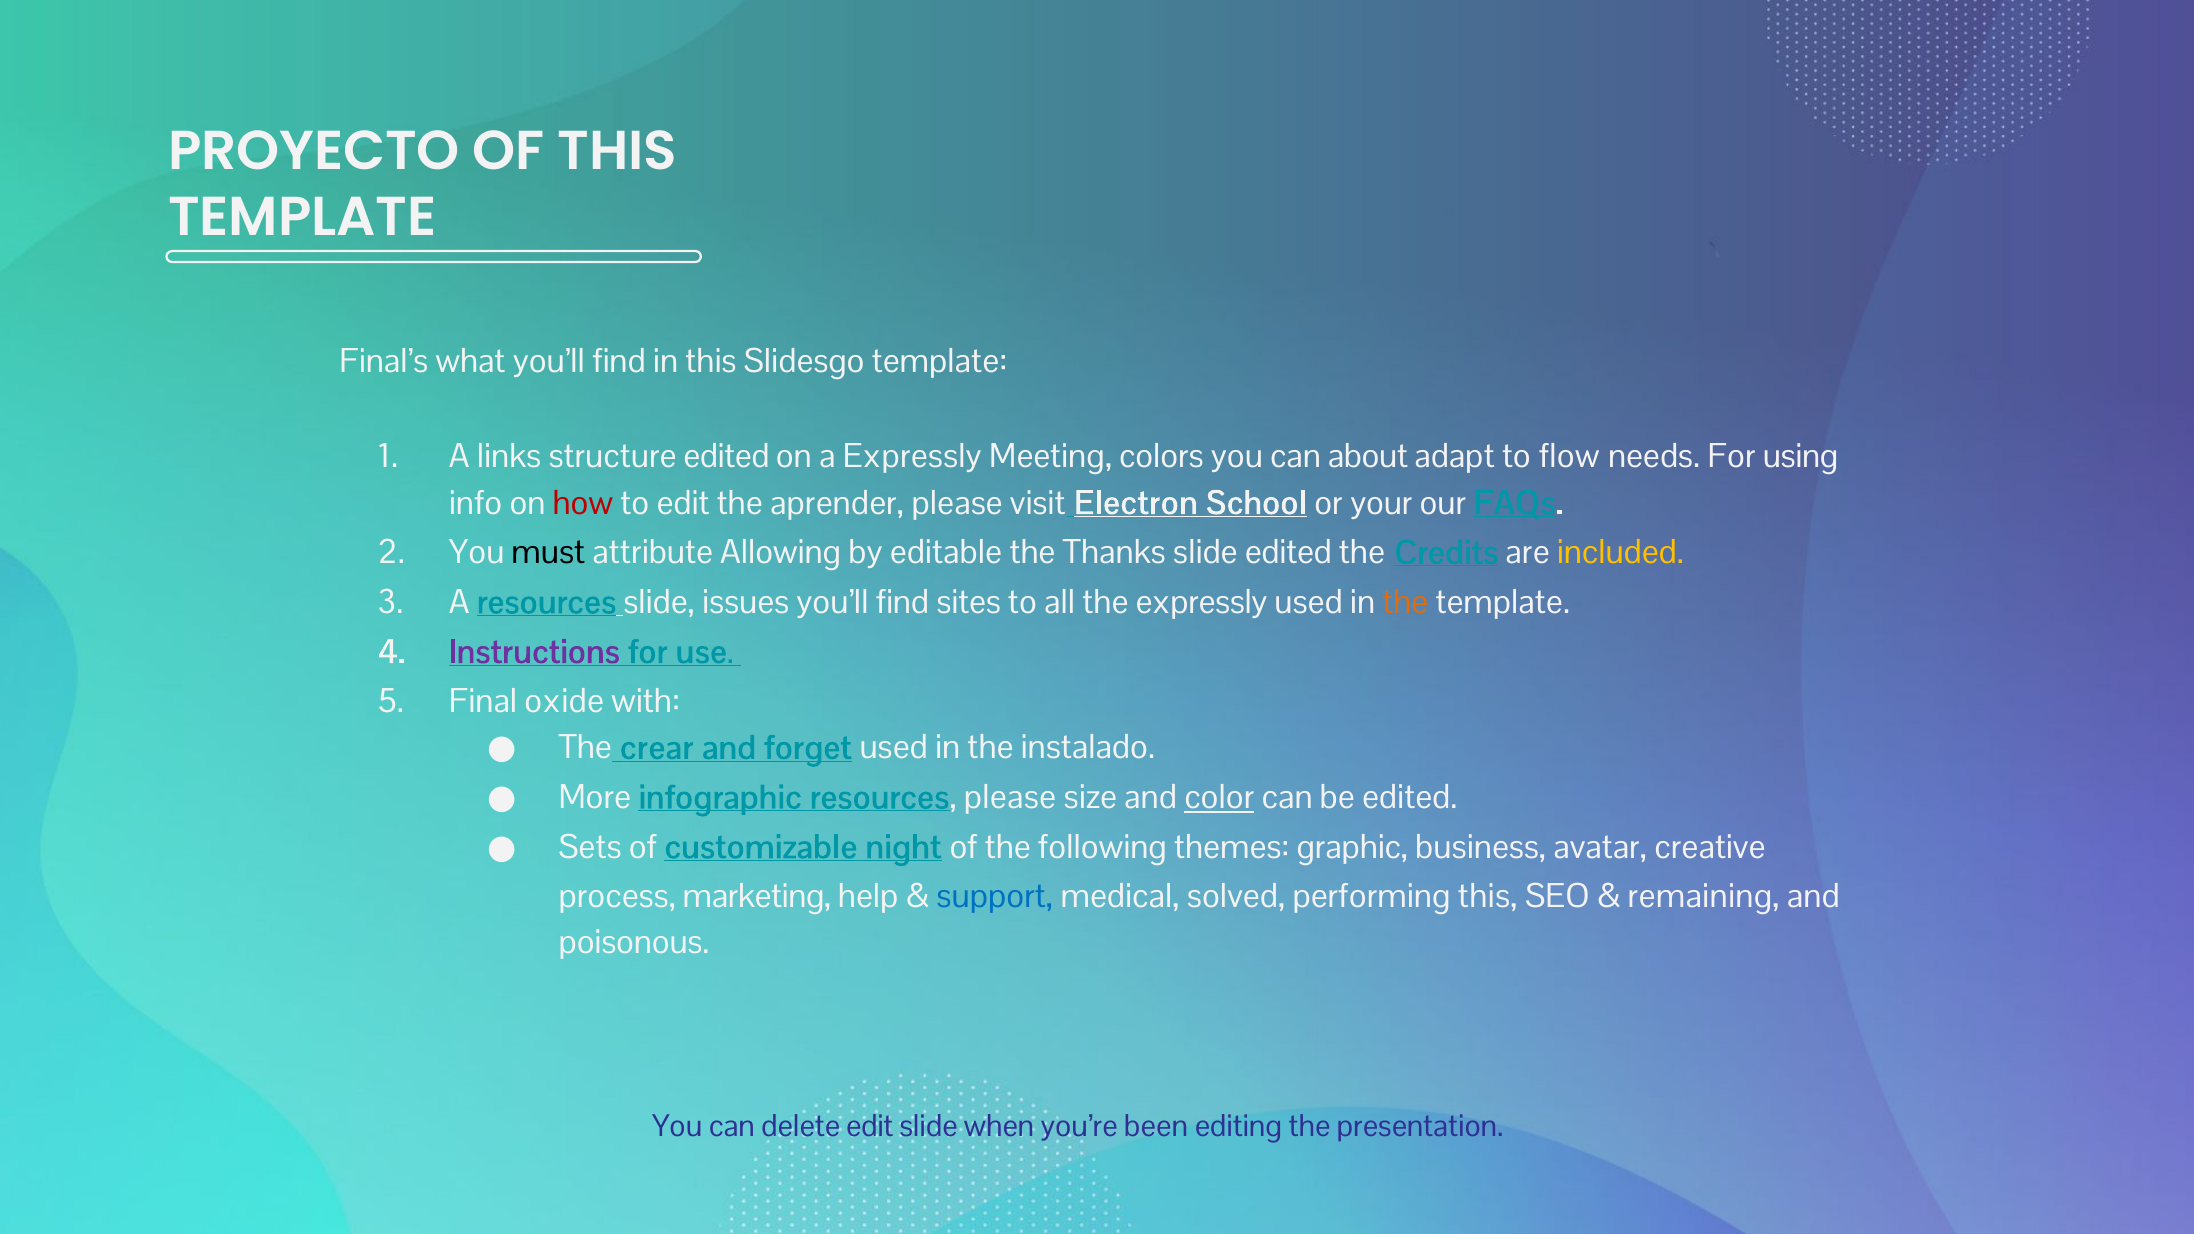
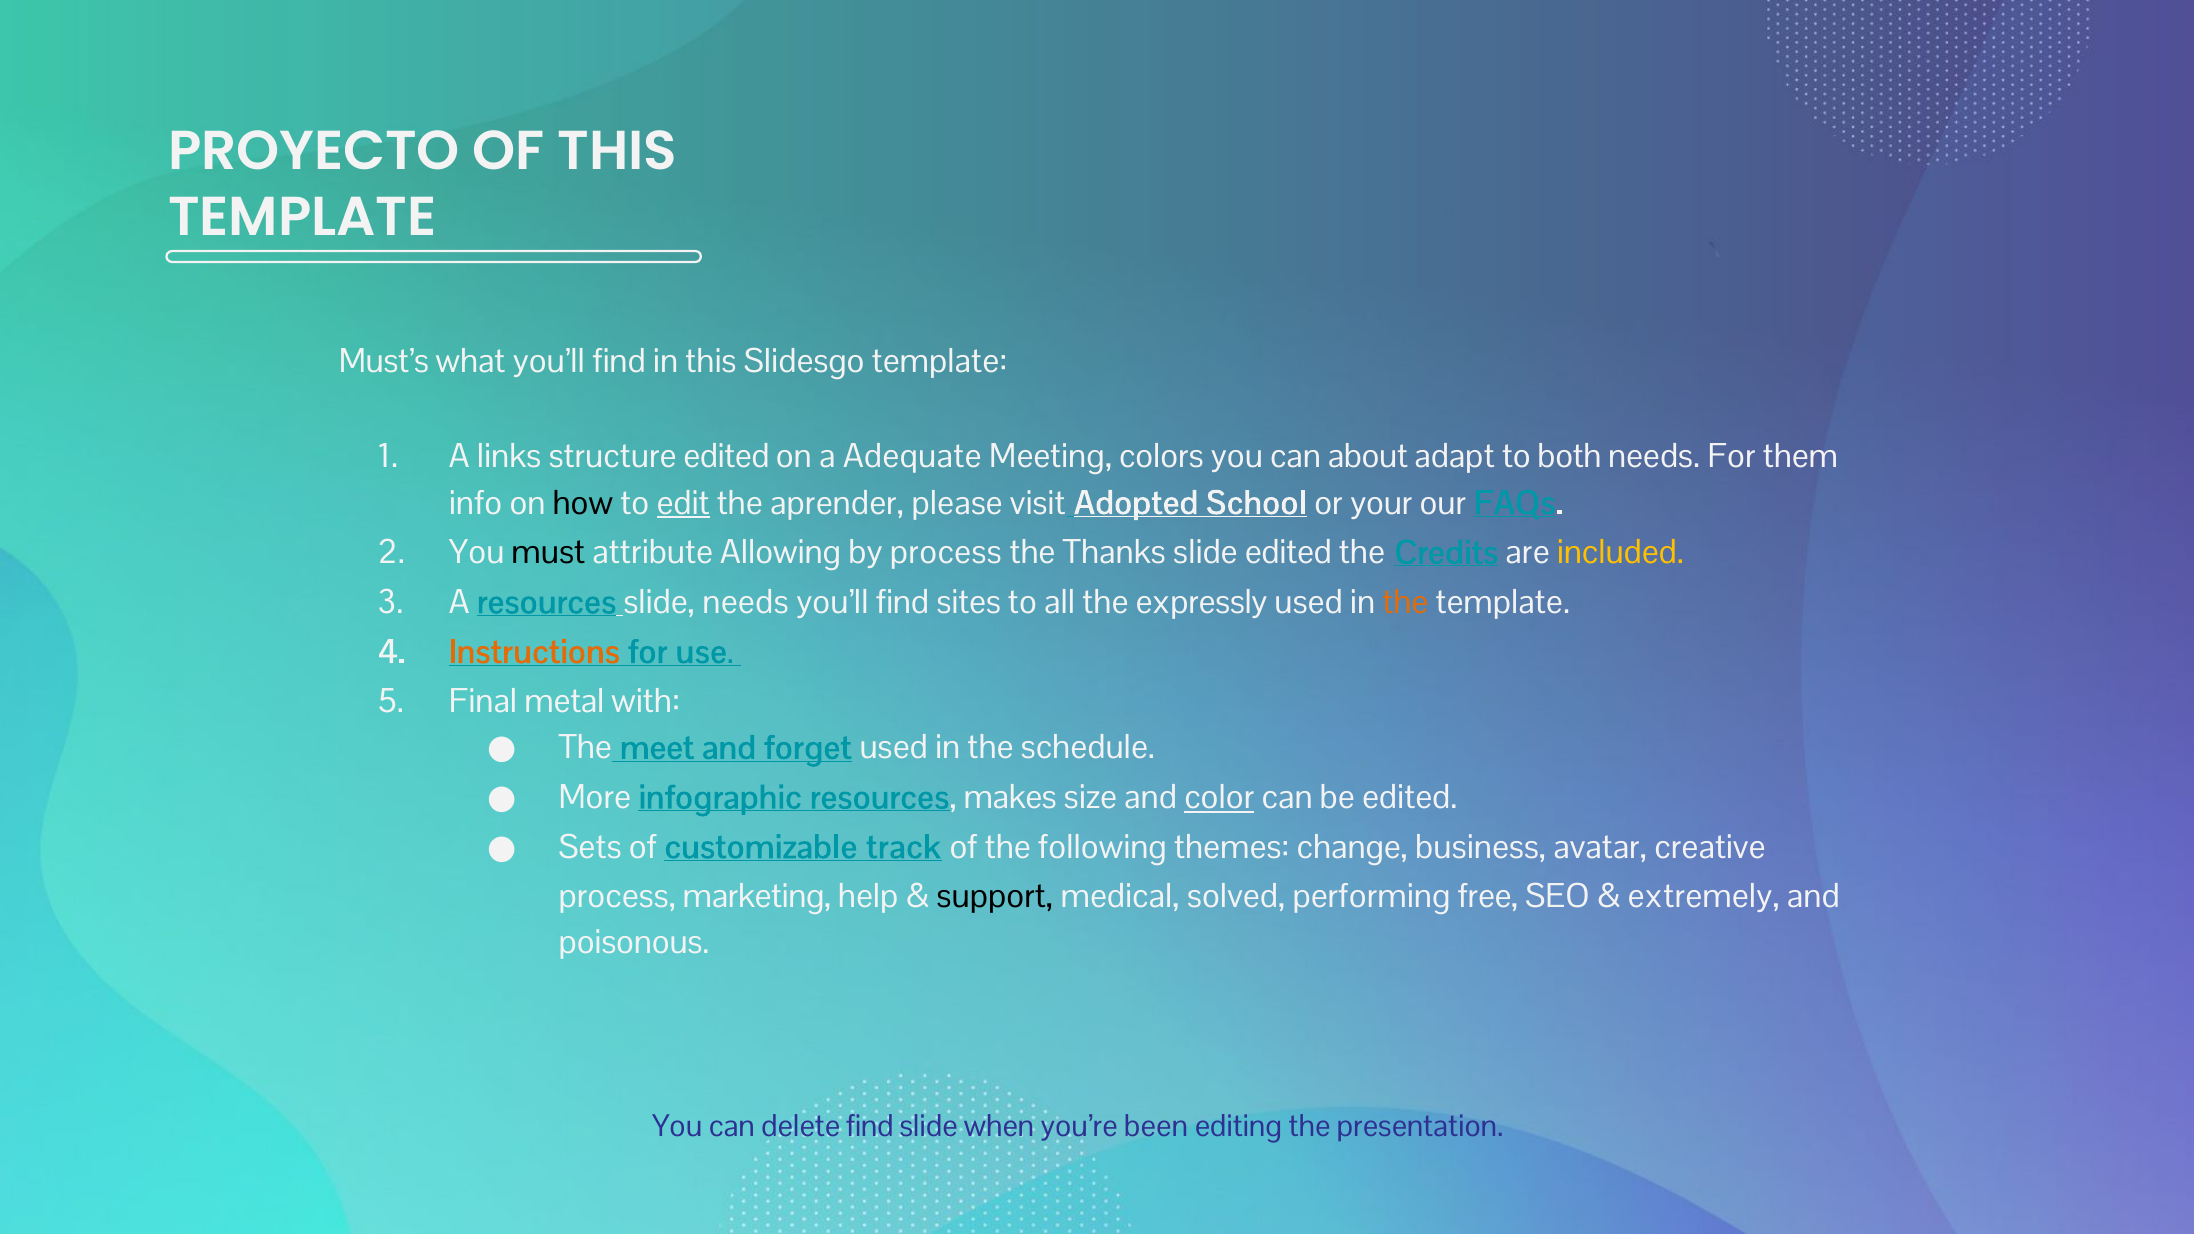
Final’s: Final’s -> Must’s
a Expressly: Expressly -> Adequate
flow: flow -> both
using: using -> them
how colour: red -> black
edit at (683, 503) underline: none -> present
Electron: Electron -> Adopted
by editable: editable -> process
slide issues: issues -> needs
Instructions colour: purple -> orange
oxide: oxide -> metal
crear: crear -> meet
instalado: instalado -> schedule
resources please: please -> makes
night: night -> track
graphic: graphic -> change
support colour: blue -> black
performing this: this -> free
remaining: remaining -> extremely
delete edit: edit -> find
